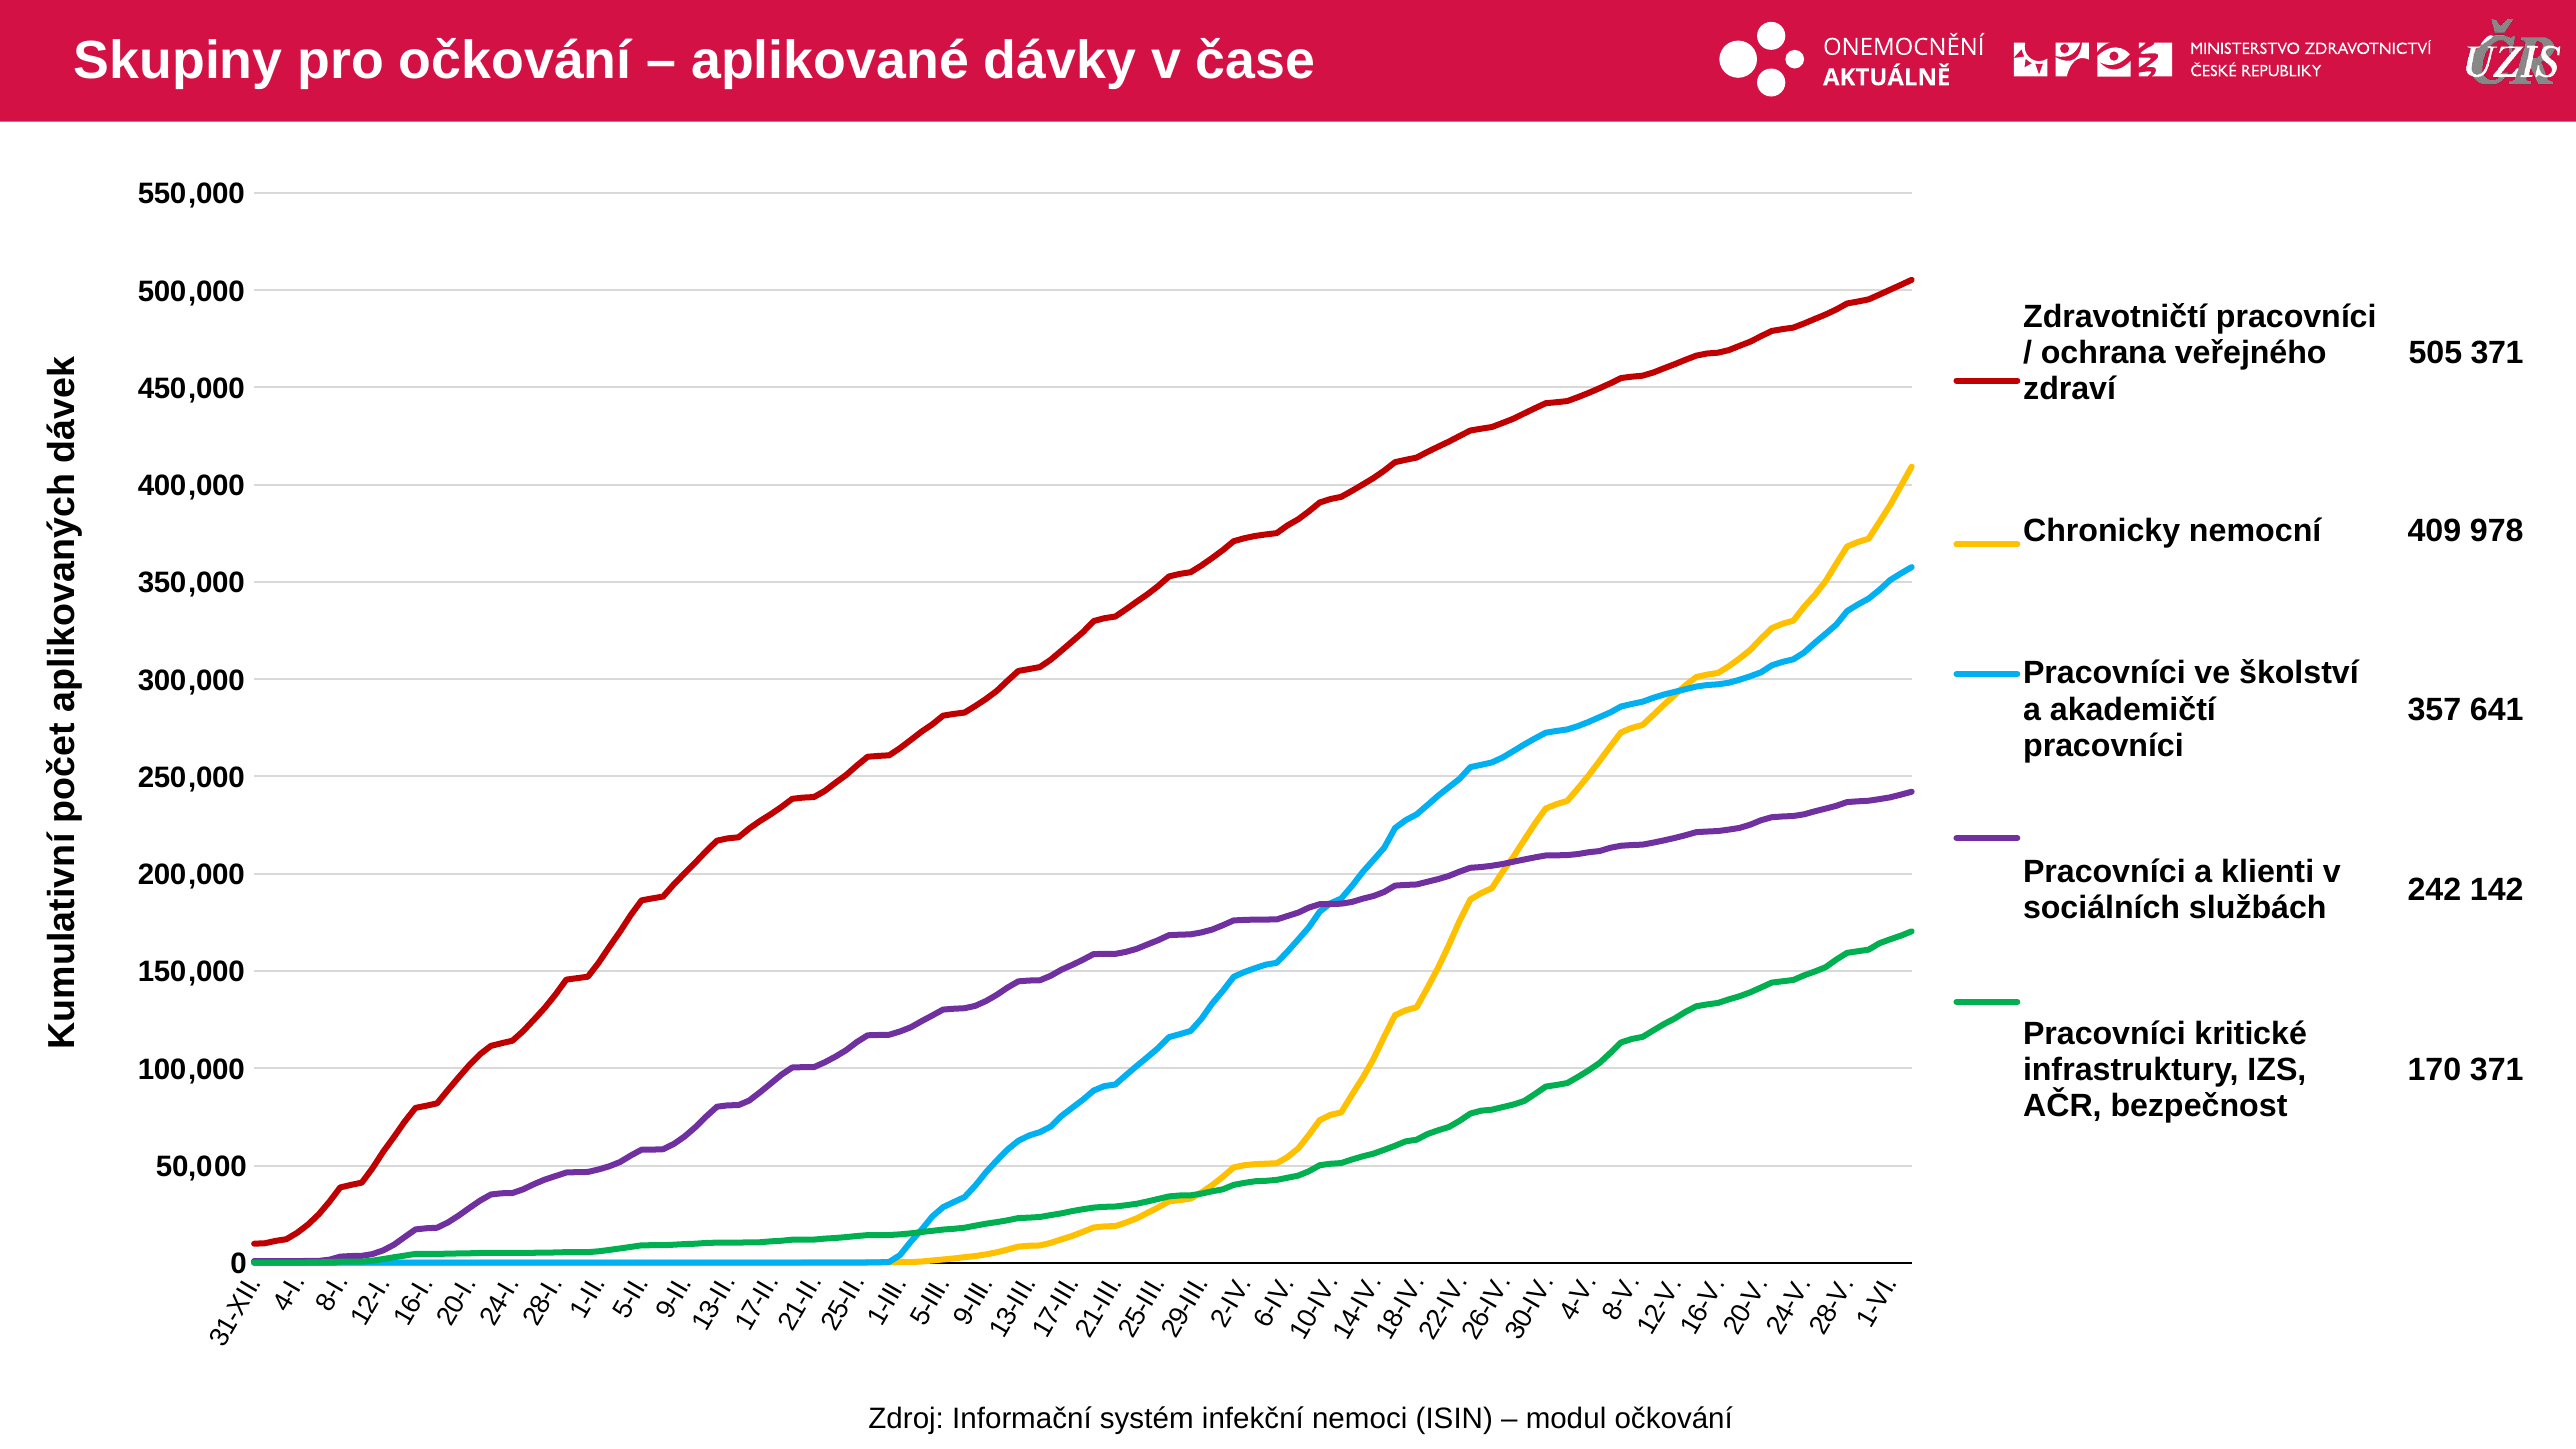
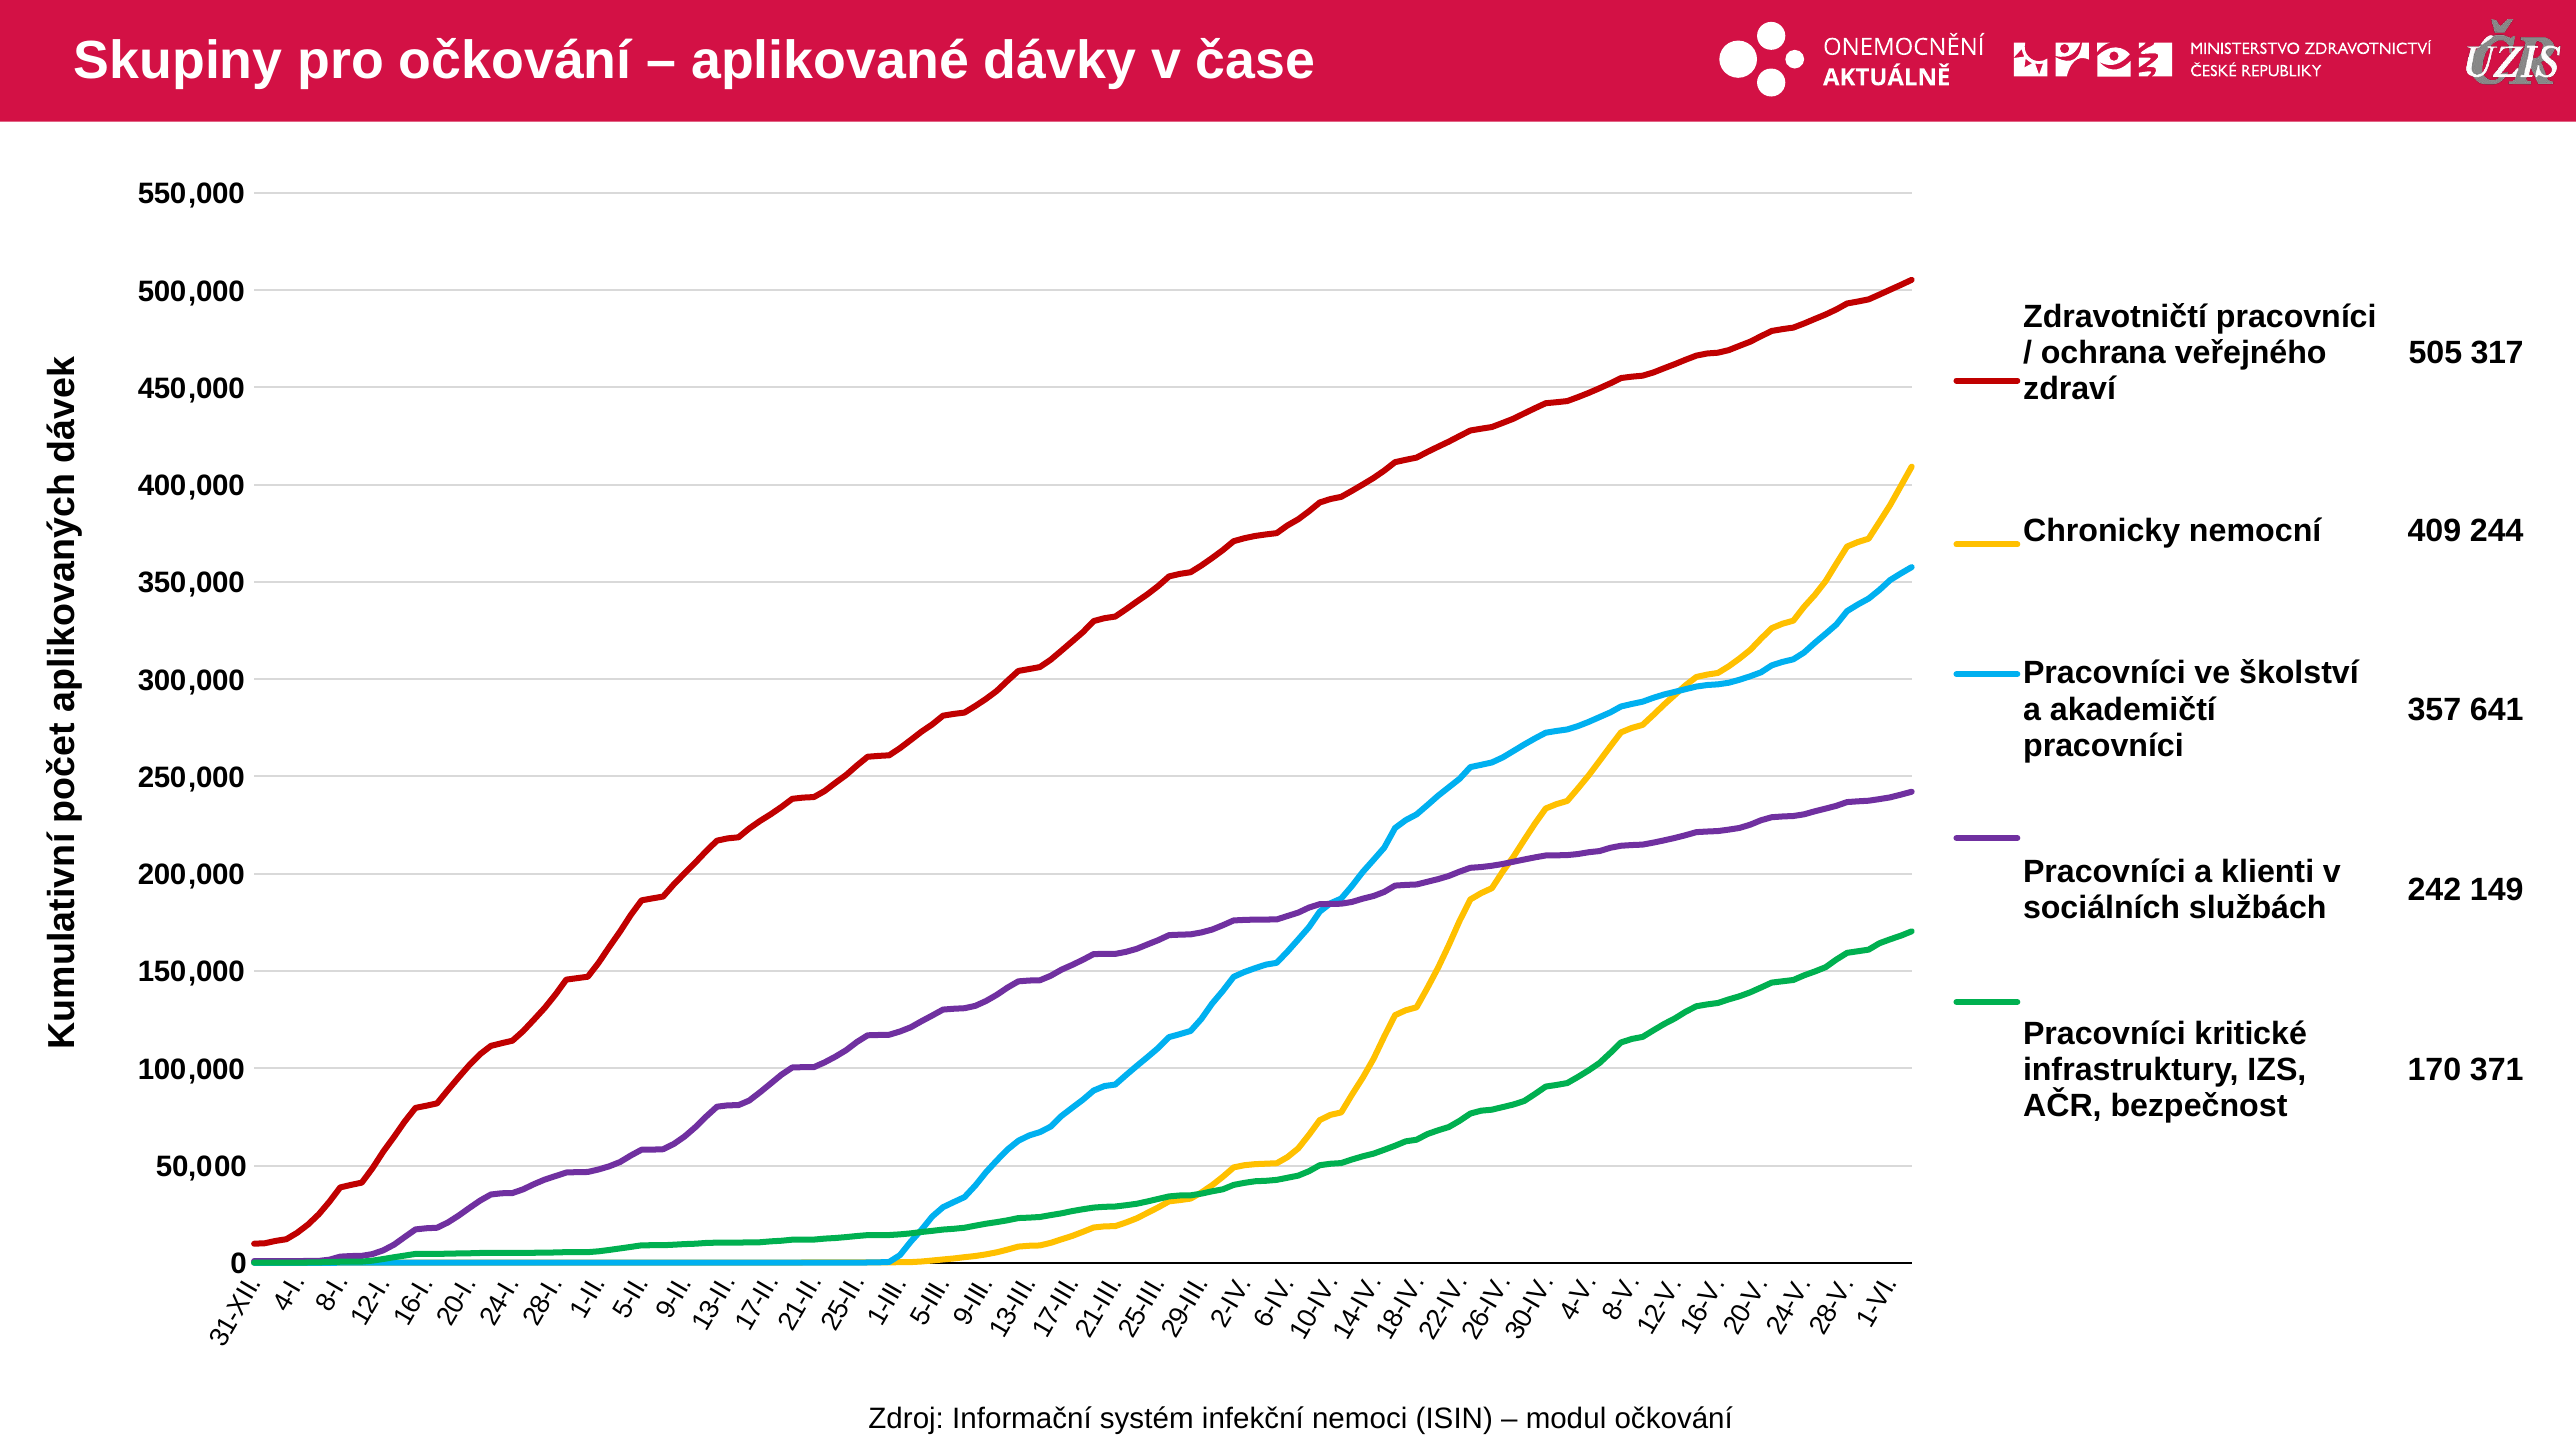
505 371: 371 -> 317
978: 978 -> 244
142: 142 -> 149
